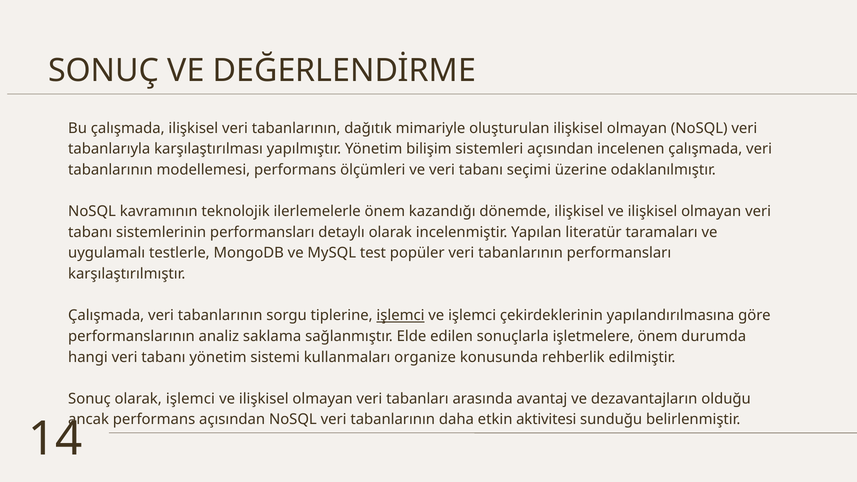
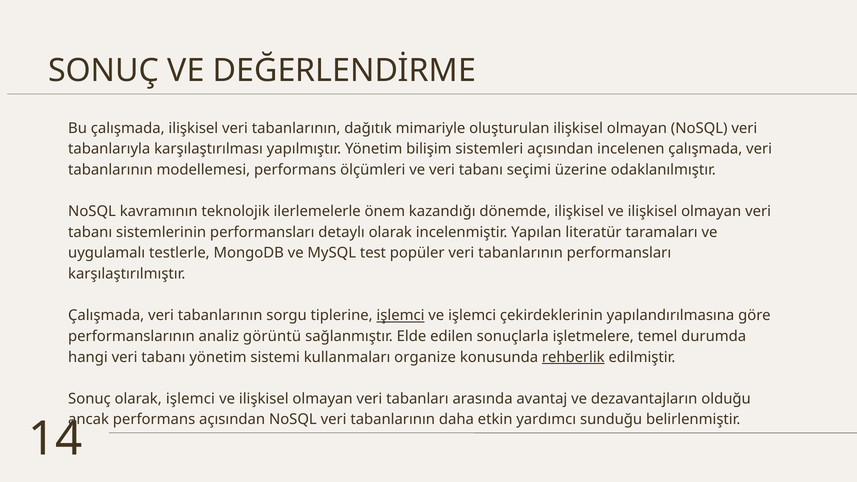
saklama: saklama -> görüntü
işletmelere önem: önem -> temel
rehberlik underline: none -> present
aktivitesi: aktivitesi -> yardımcı
